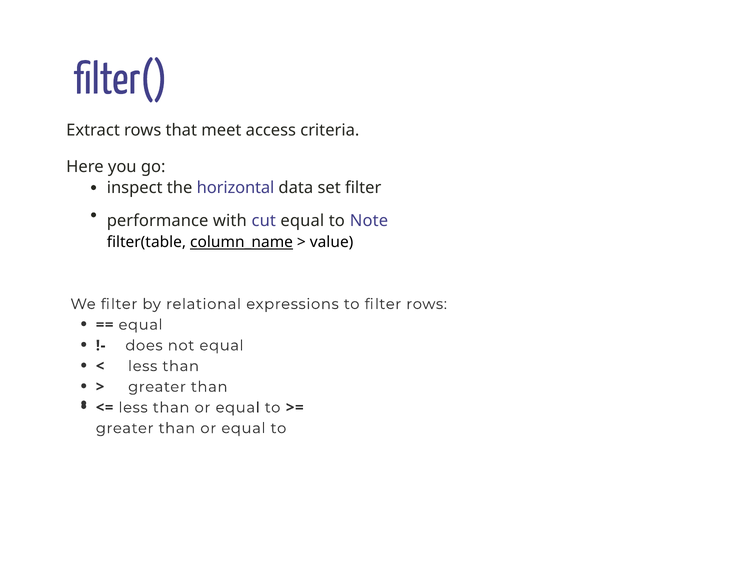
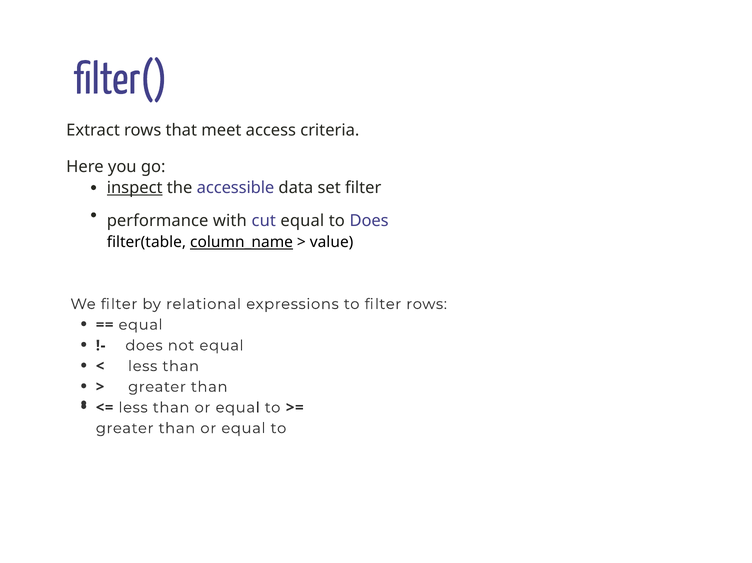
inspect underline: none -> present
horizontal: horizontal -> accessible
to Note: Note -> Does
